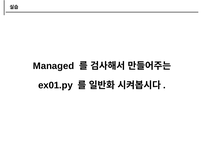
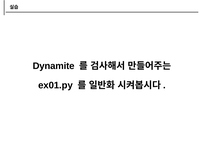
Managed: Managed -> Dynamite
